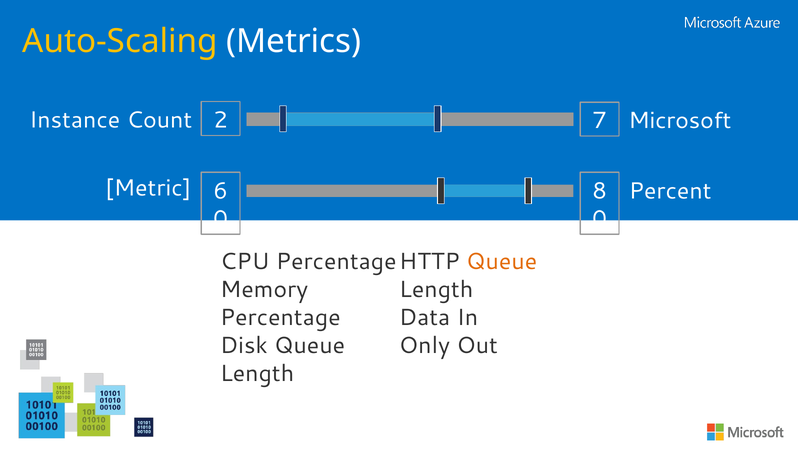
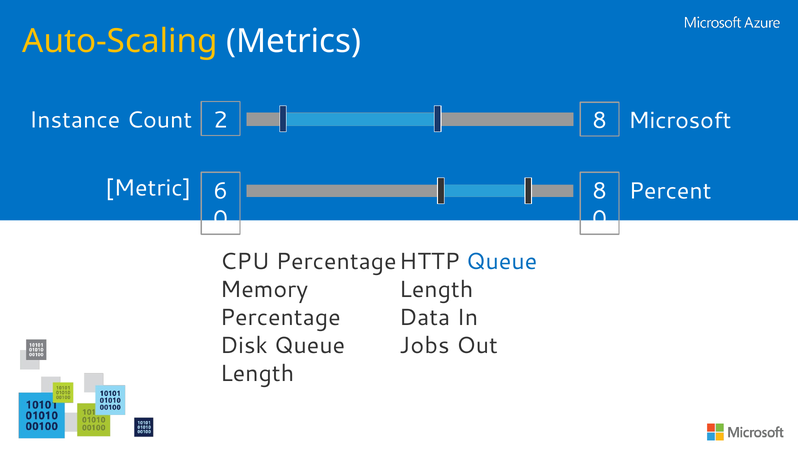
2 7: 7 -> 8
Queue at (502, 262) colour: orange -> blue
Only: Only -> Jobs
